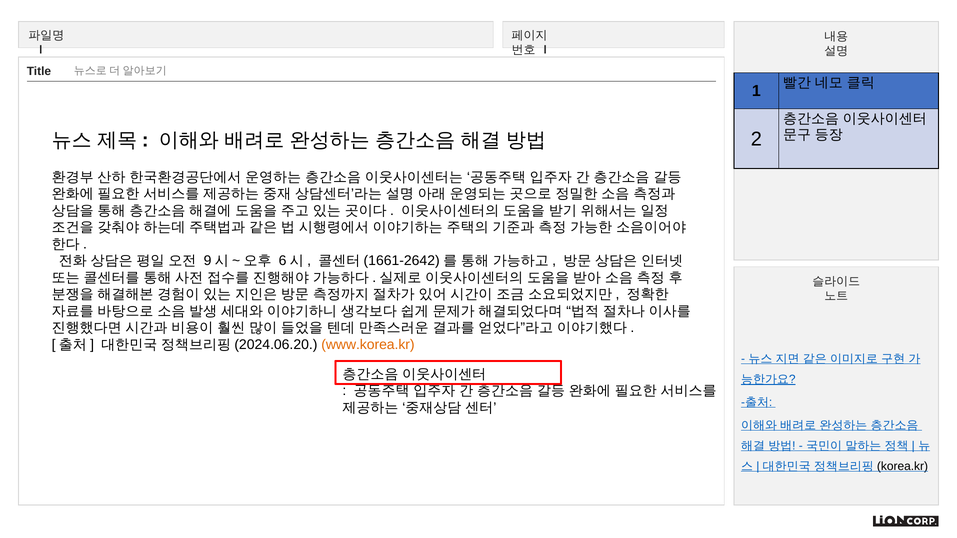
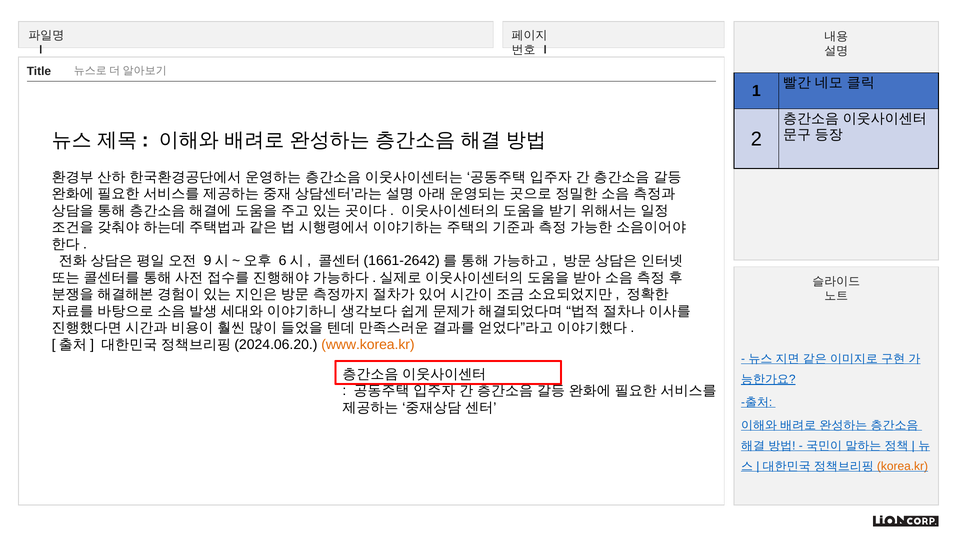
korea.kr colour: black -> orange
